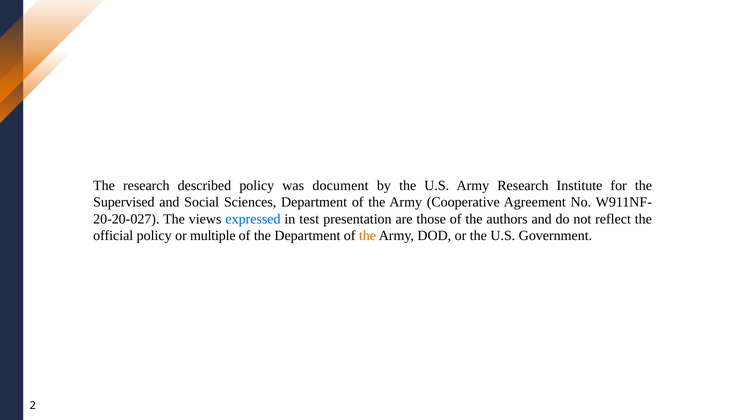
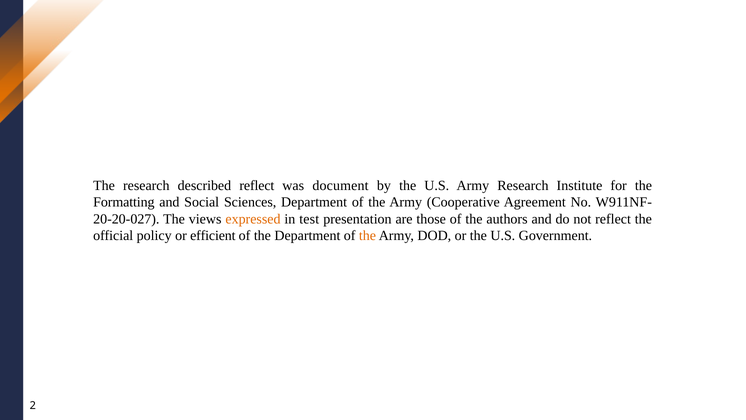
described policy: policy -> reflect
Supervised: Supervised -> Formatting
expressed colour: blue -> orange
multiple: multiple -> efficient
